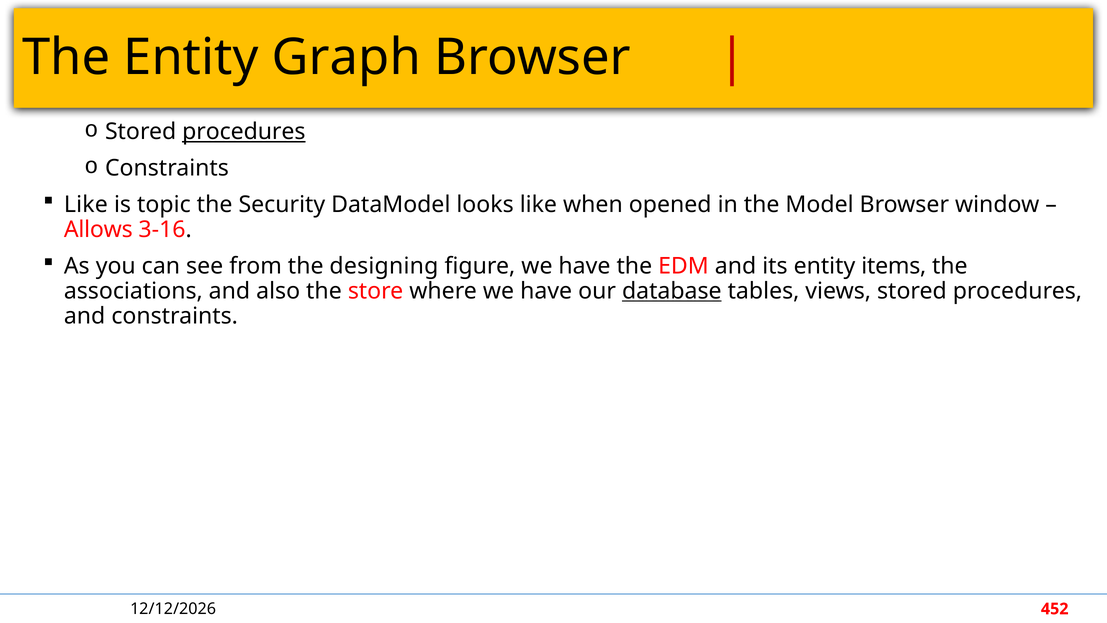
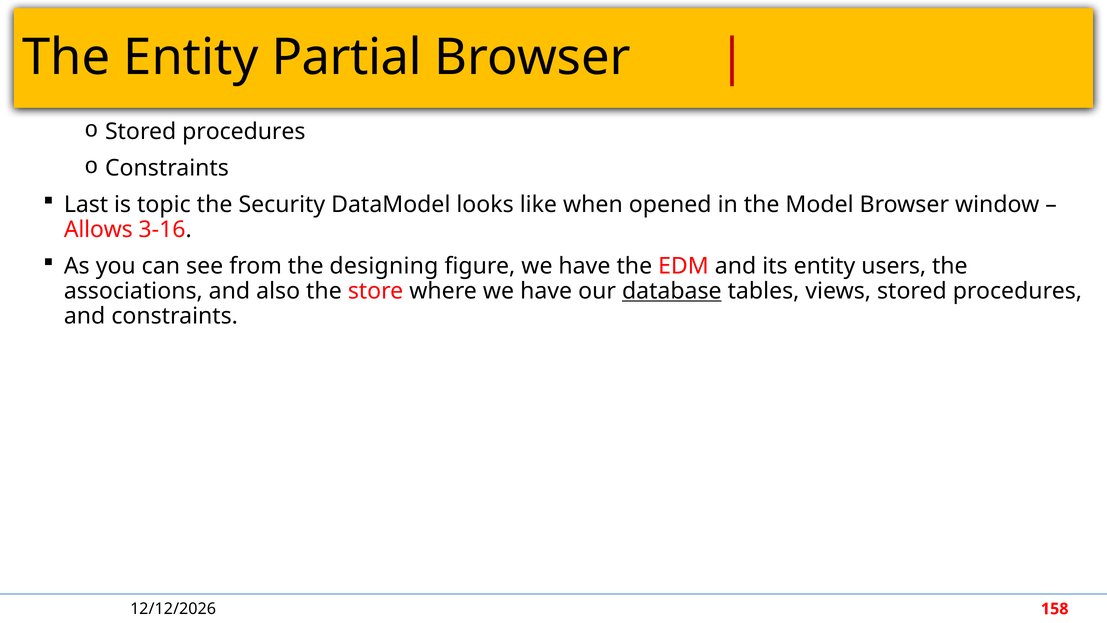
Graph: Graph -> Partial
procedures at (244, 132) underline: present -> none
Like at (86, 205): Like -> Last
items: items -> users
452: 452 -> 158
